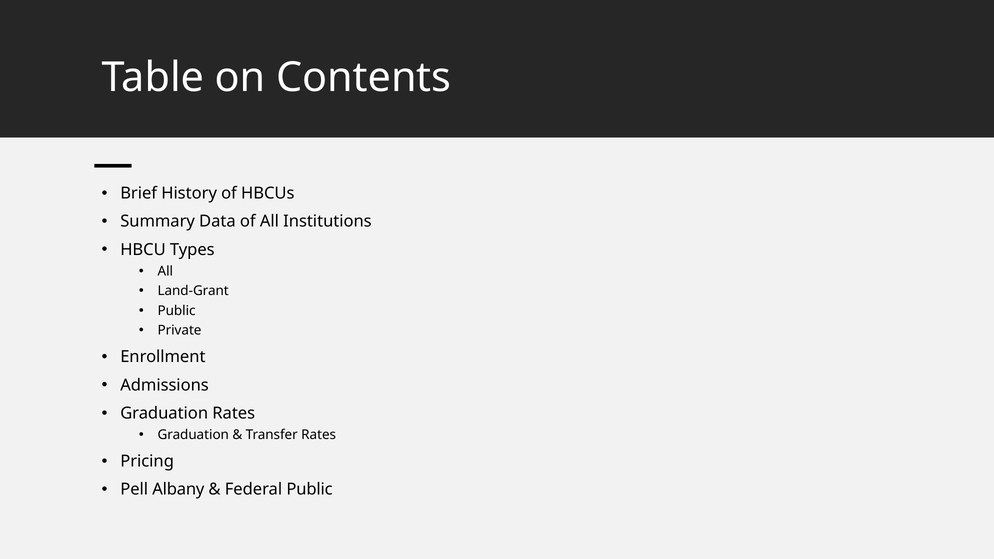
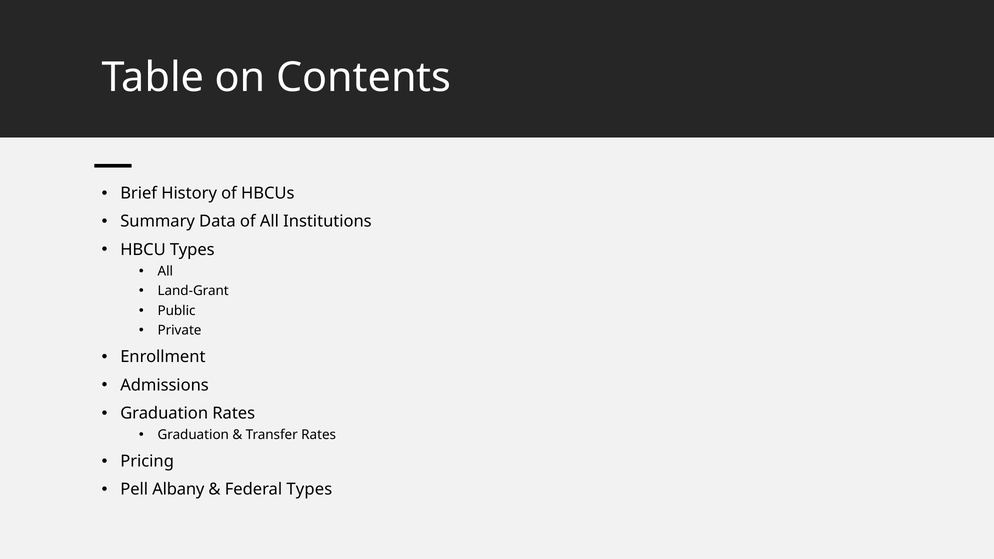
Federal Public: Public -> Types
